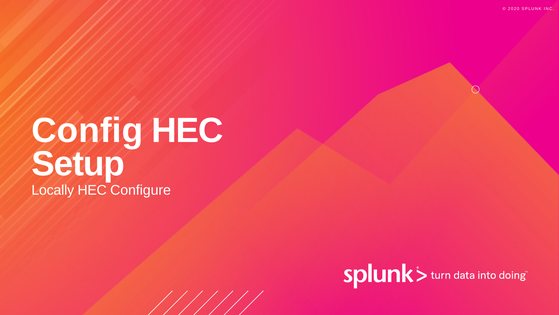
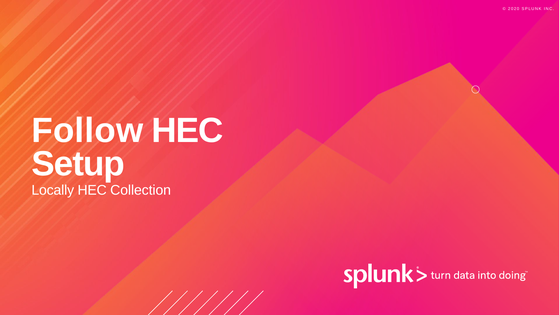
Config: Config -> Follow
Configure: Configure -> Collection
